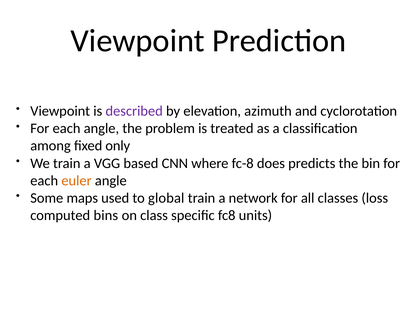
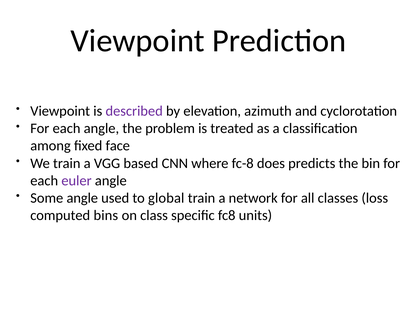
only: only -> face
euler colour: orange -> purple
Some maps: maps -> angle
